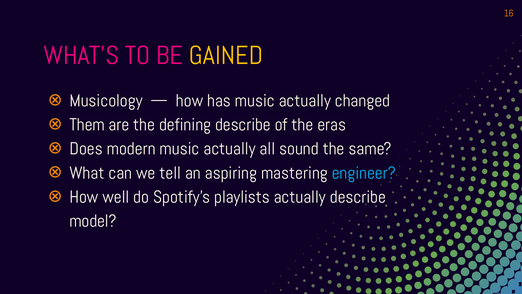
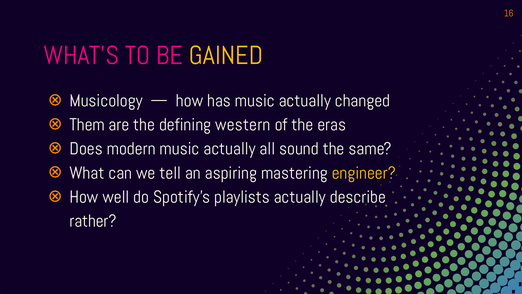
defining describe: describe -> western
engineer colour: light blue -> yellow
model: model -> rather
